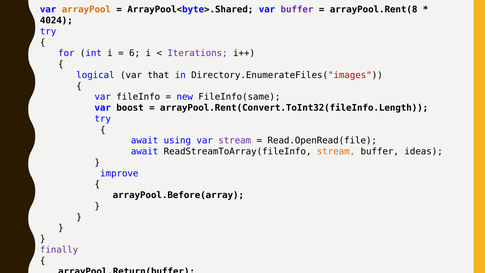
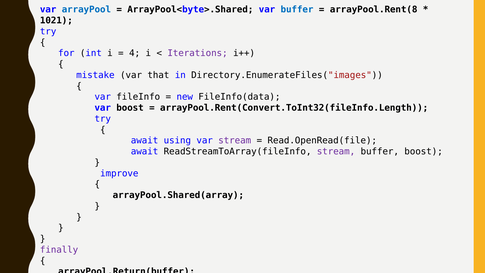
arrayPool colour: orange -> blue
buffer at (297, 10) colour: purple -> blue
4024: 4024 -> 1021
6: 6 -> 4
logical: logical -> mistake
FileInfo(same: FileInfo(same -> FileInfo(data
stream at (336, 151) colour: orange -> purple
buffer ideas: ideas -> boost
arrayPool.Before(array: arrayPool.Before(array -> arrayPool.Shared(array
